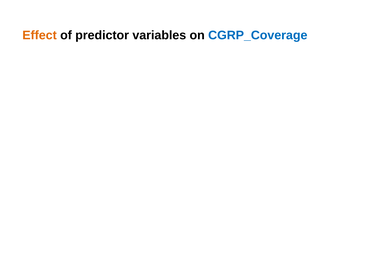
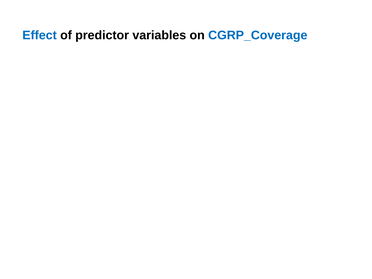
Effect colour: orange -> blue
